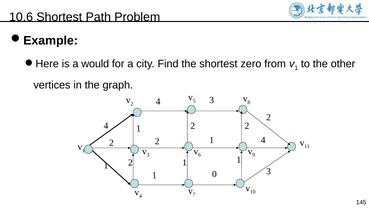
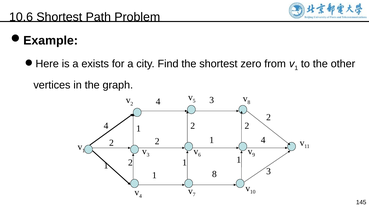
would: would -> exists
1 0: 0 -> 8
